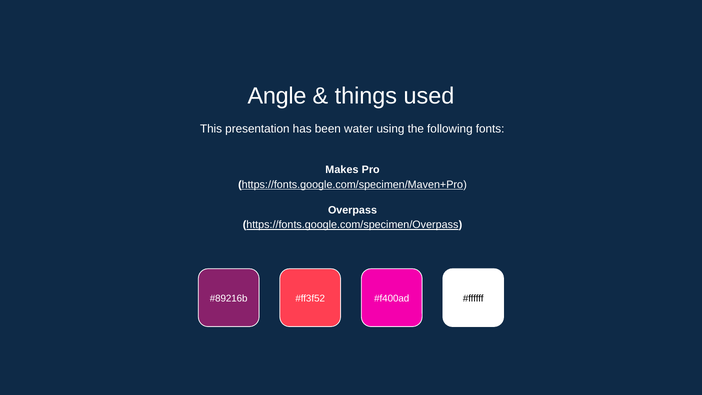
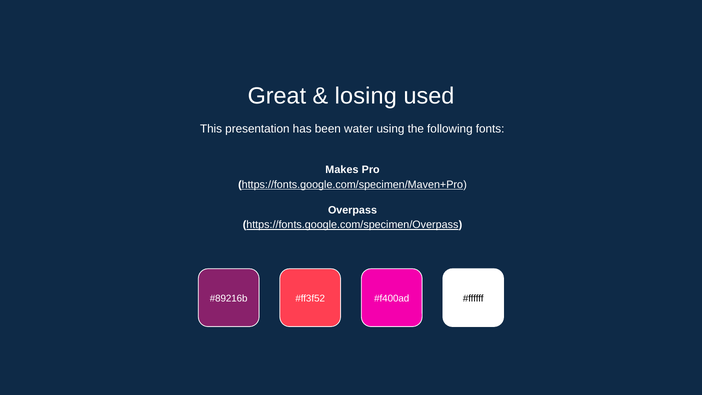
Angle: Angle -> Great
things: things -> losing
